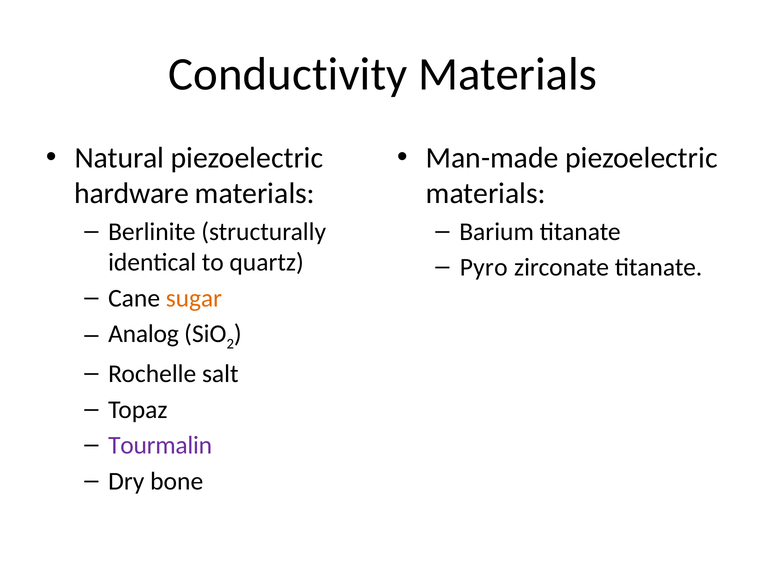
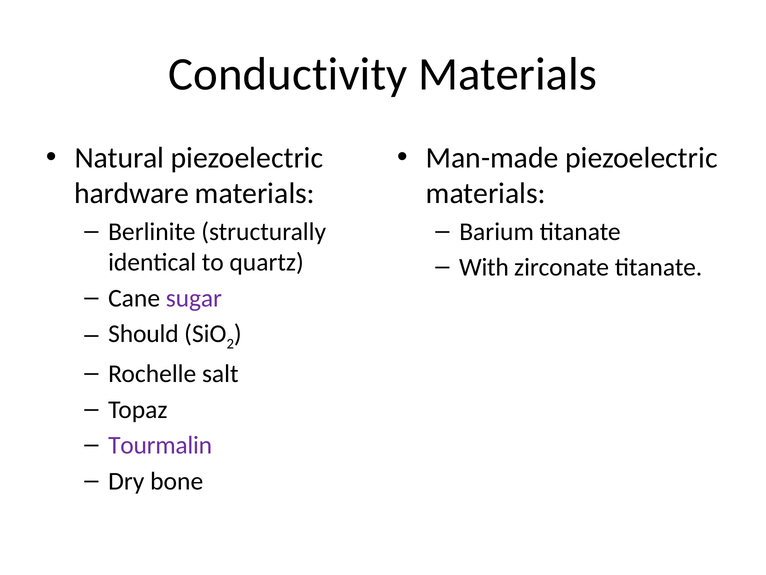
Pyro: Pyro -> With
sugar colour: orange -> purple
Analog: Analog -> Should
